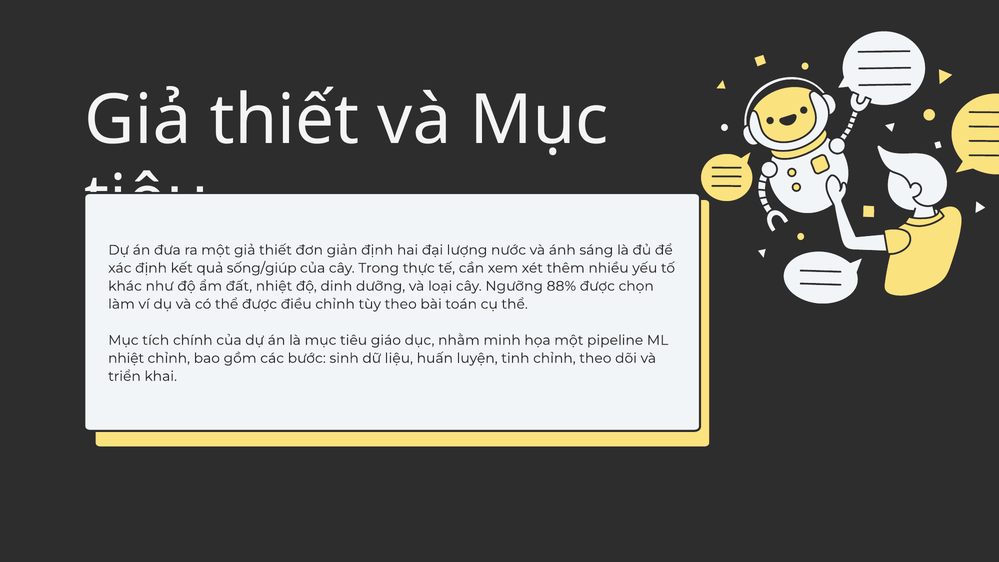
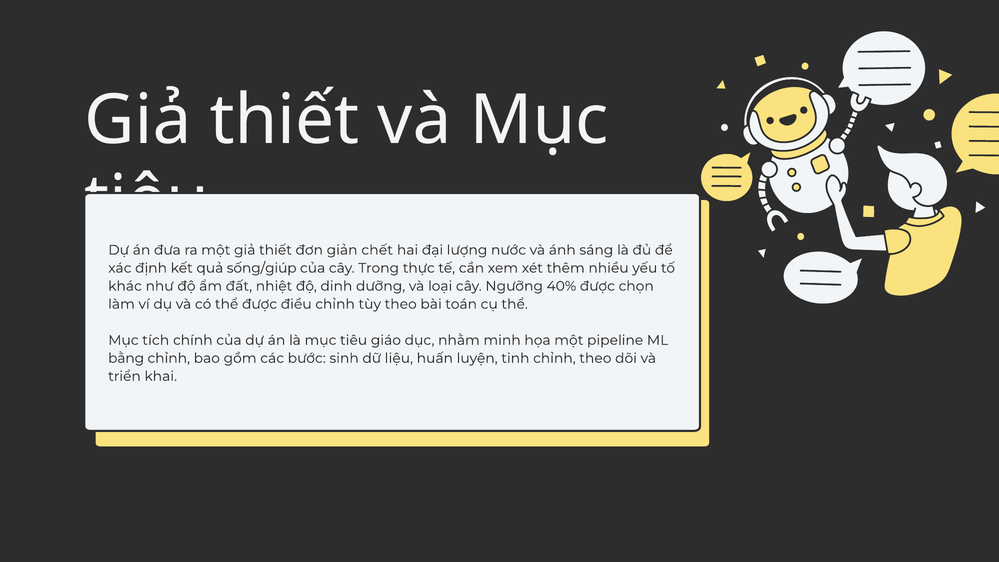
giản định: định -> chết
88%: 88% -> 40%
nhiệt at (126, 358): nhiệt -> bằng
